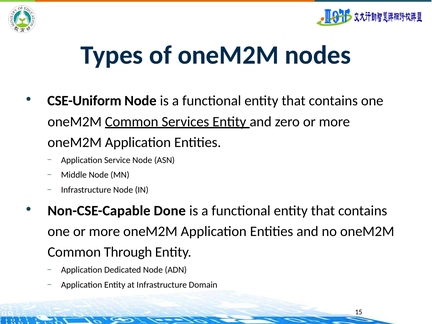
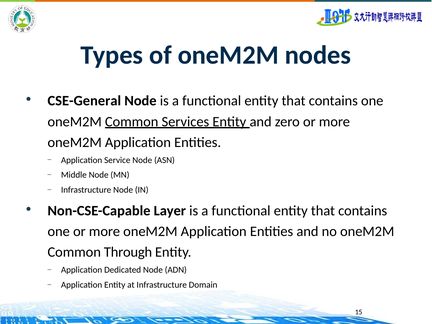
CSE-Uniform: CSE-Uniform -> CSE-General
Done: Done -> Layer
